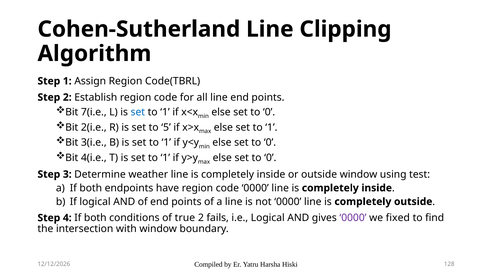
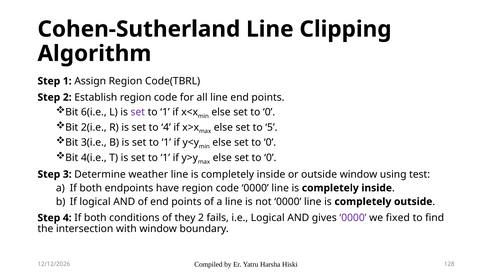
7(i.e: 7(i.e -> 6(i.e
set at (138, 112) colour: blue -> purple
to 5: 5 -> 4
else set to 1: 1 -> 5
true: true -> they
